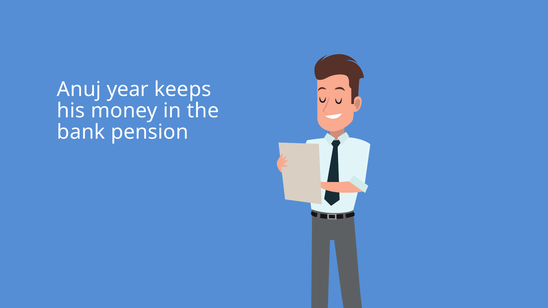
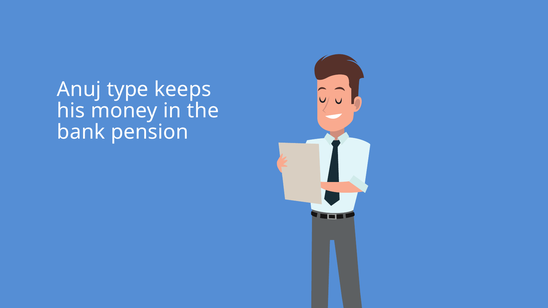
year: year -> type
